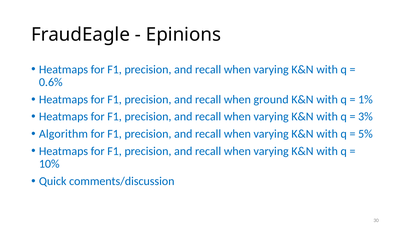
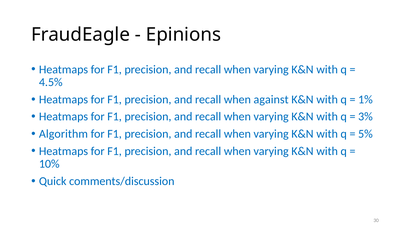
0.6%: 0.6% -> 4.5%
ground: ground -> against
